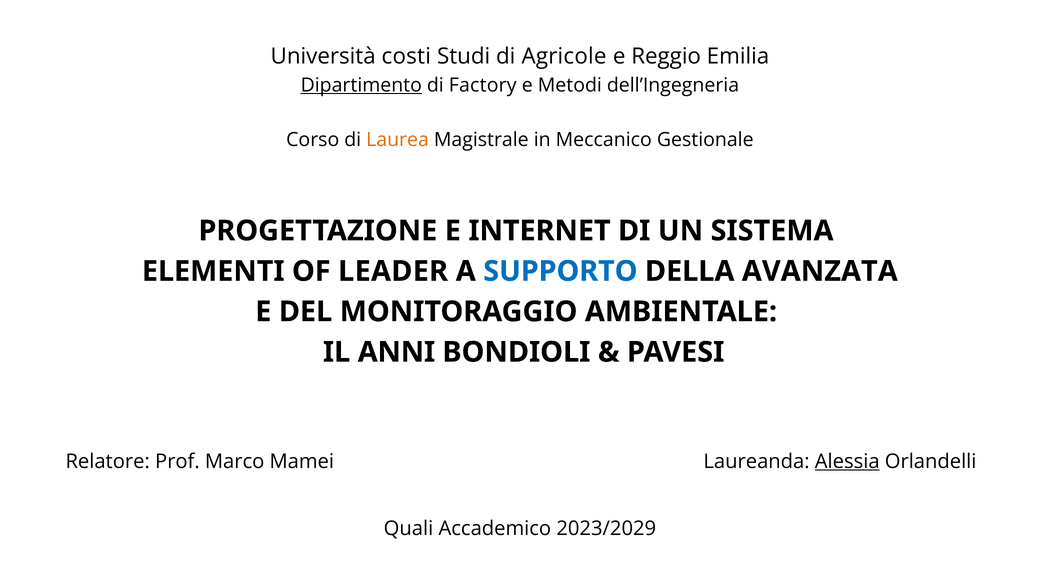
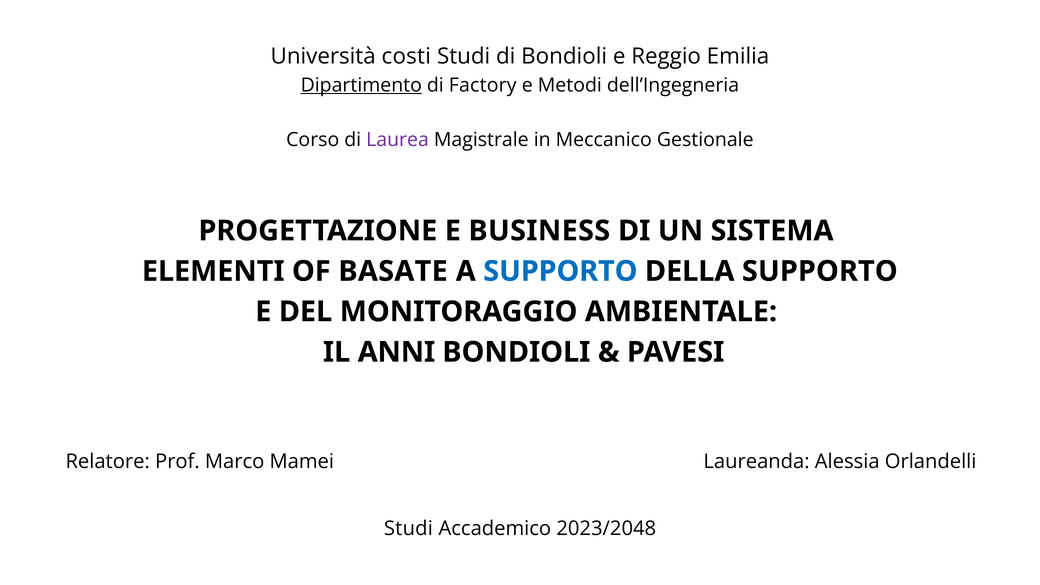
di Agricole: Agricole -> Bondioli
Laurea colour: orange -> purple
INTERNET: INTERNET -> BUSINESS
LEADER: LEADER -> BASATE
DELLA AVANZATA: AVANZATA -> SUPPORTO
Alessia underline: present -> none
Quali at (409, 529): Quali -> Studi
2023/2029: 2023/2029 -> 2023/2048
